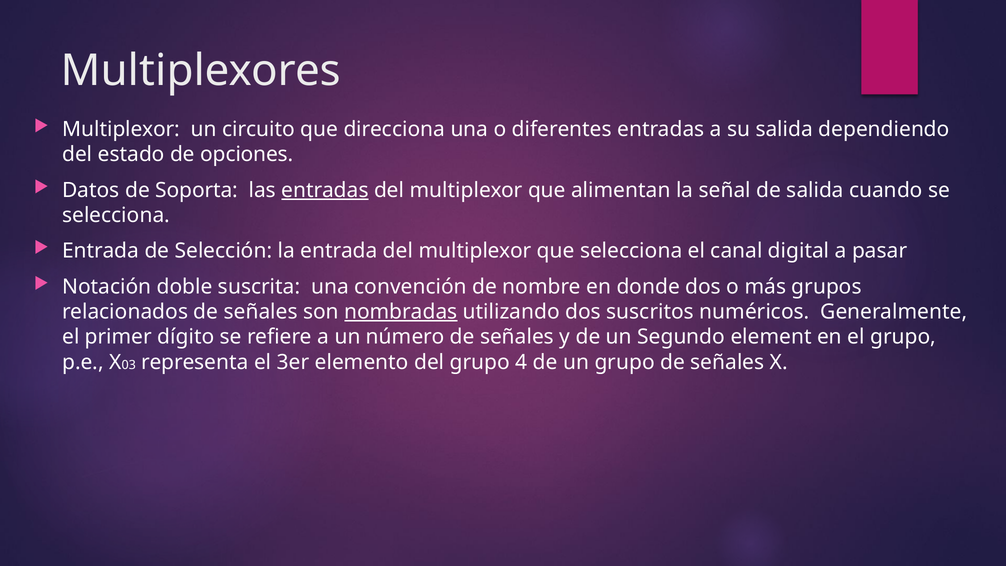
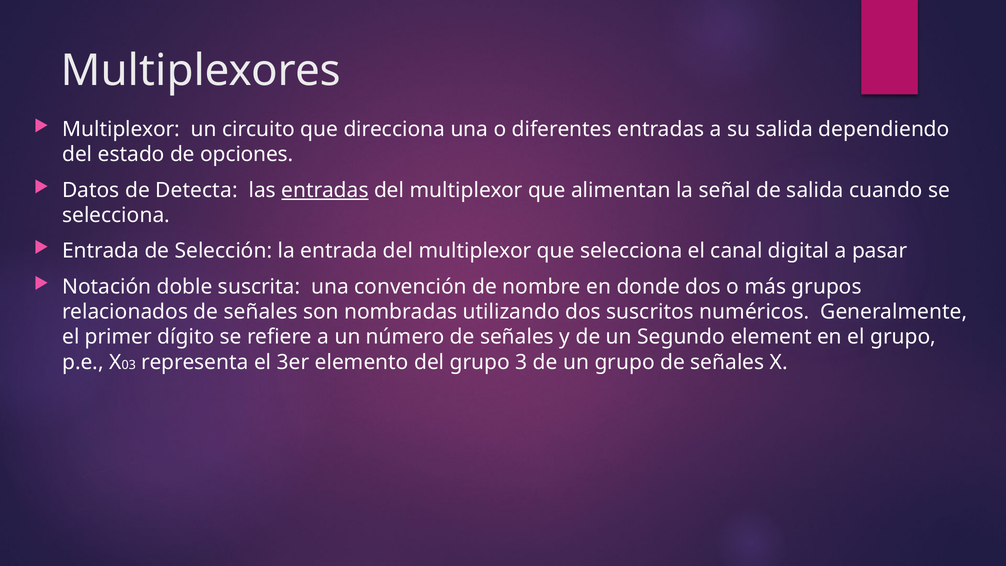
Soporta: Soporta -> Detecta
nombradas underline: present -> none
4: 4 -> 3
